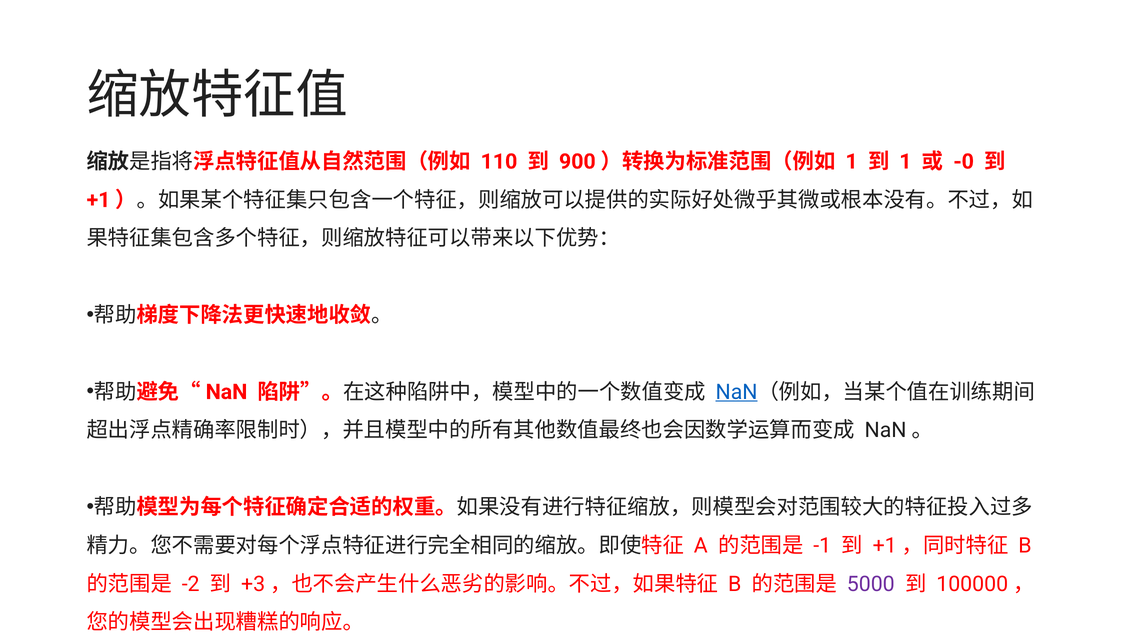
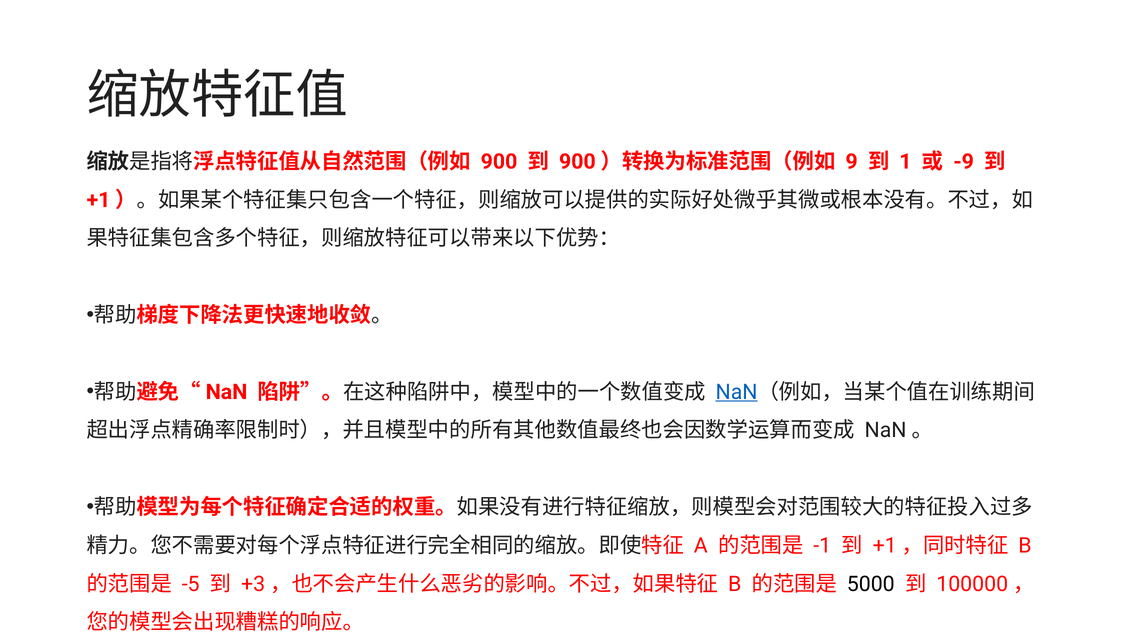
110: 110 -> 900
1 at (852, 162): 1 -> 9
-0: -0 -> -9
-2: -2 -> -5
5000 colour: purple -> black
